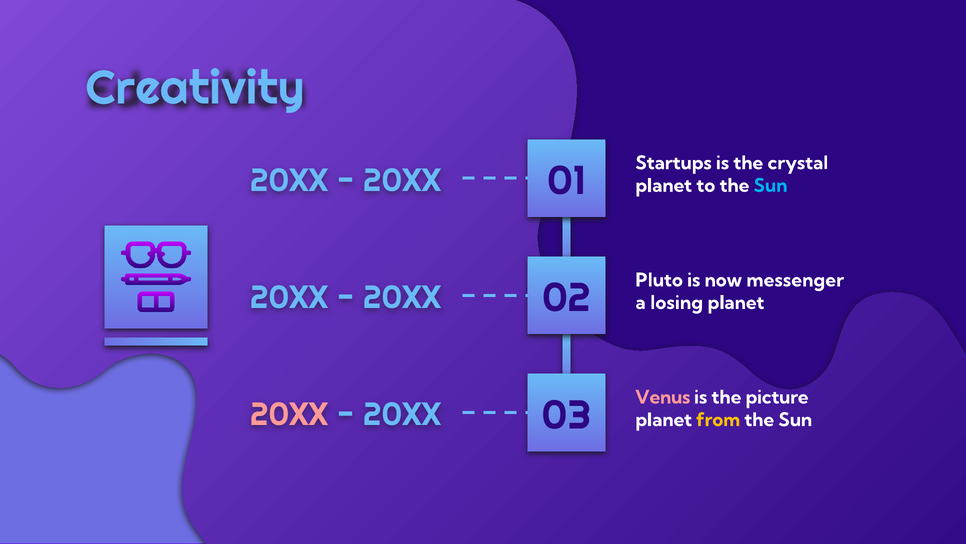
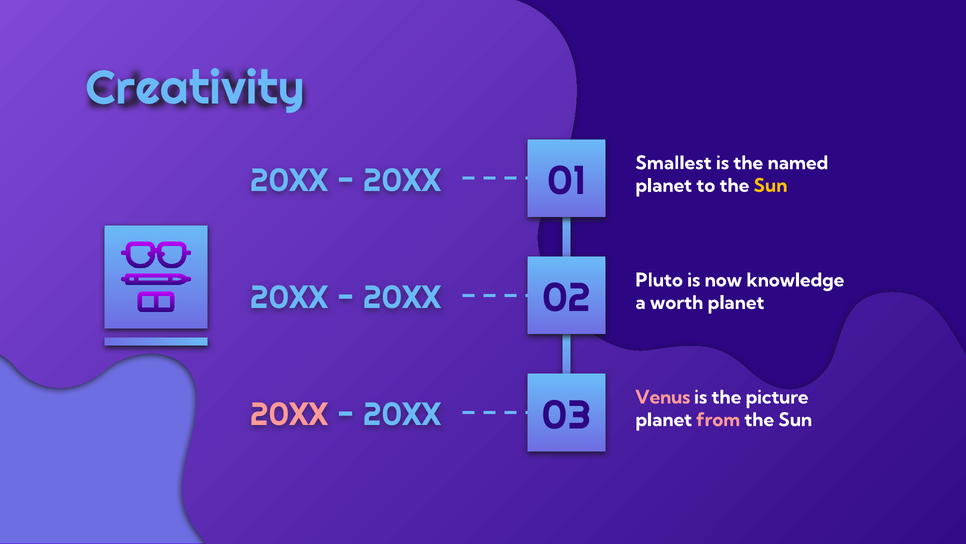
Startups: Startups -> Smallest
crystal: crystal -> named
Sun at (771, 185) colour: light blue -> yellow
messenger: messenger -> knowledge
losing: losing -> worth
from colour: yellow -> pink
